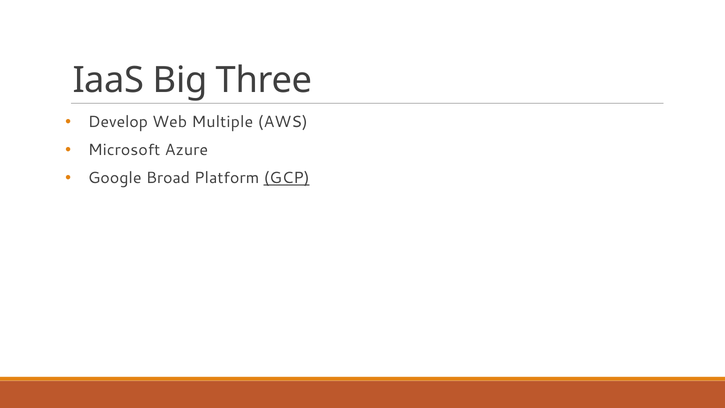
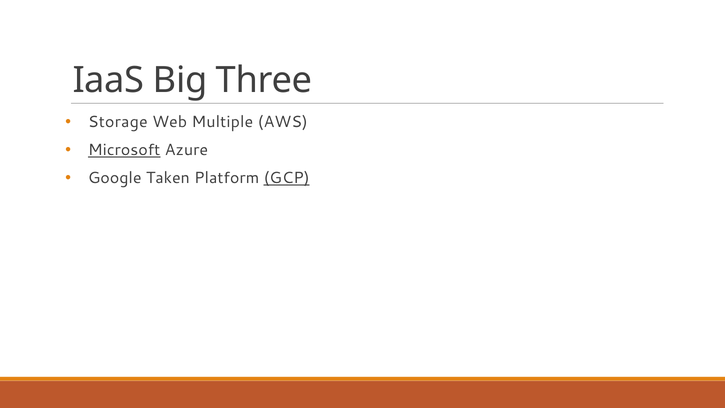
Develop: Develop -> Storage
Microsoft underline: none -> present
Broad: Broad -> Taken
